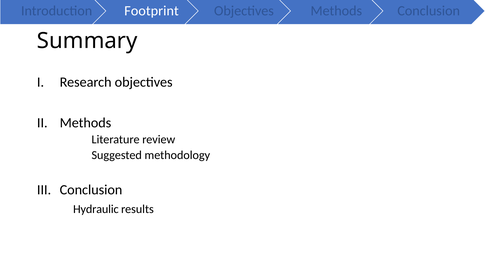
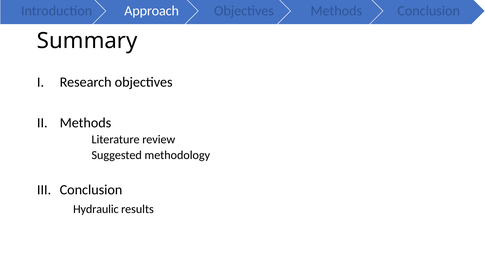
Footprint: Footprint -> Approach
